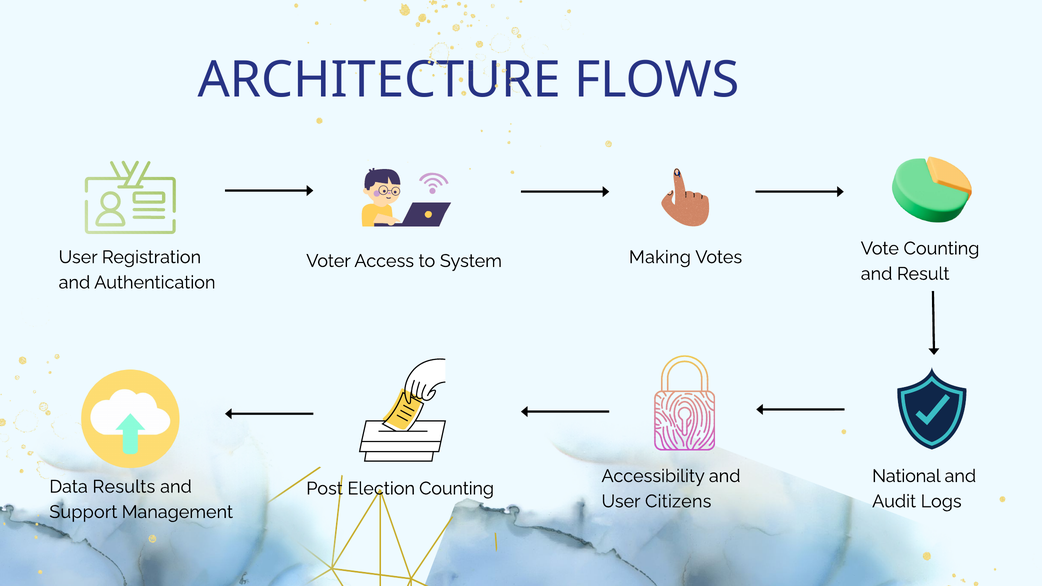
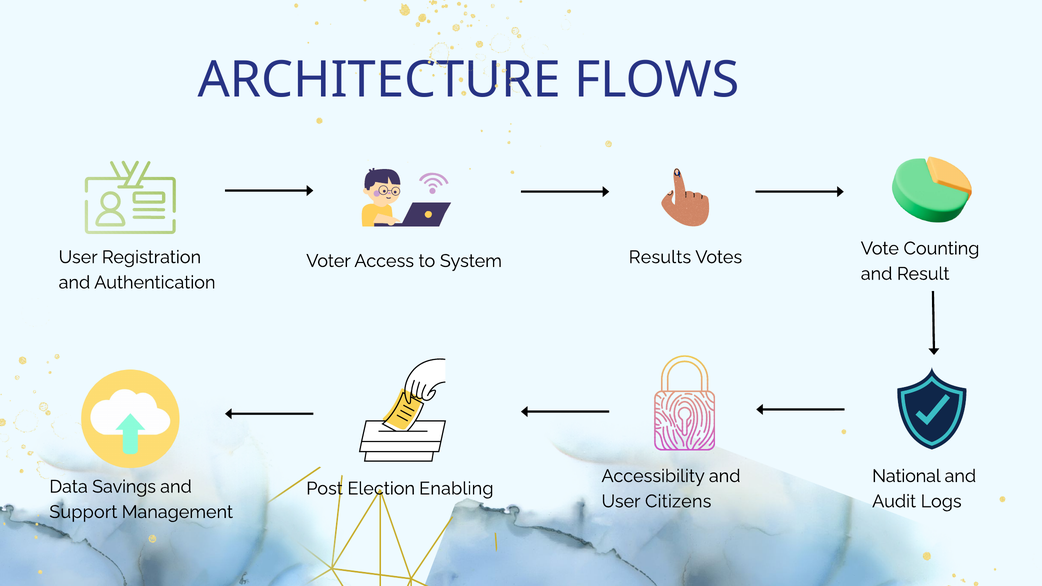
Making: Making -> Results
Results: Results -> Savings
Election Counting: Counting -> Enabling
